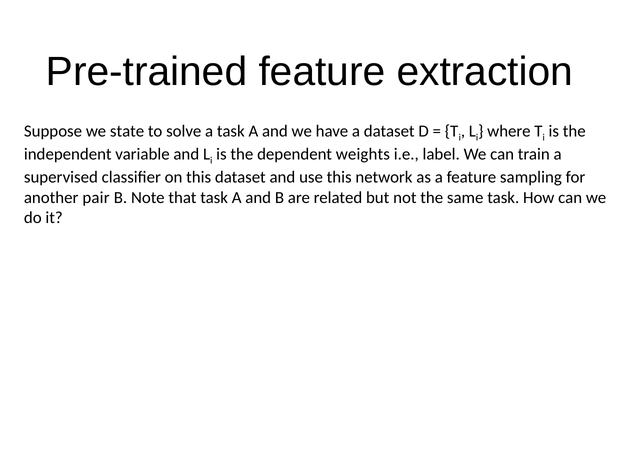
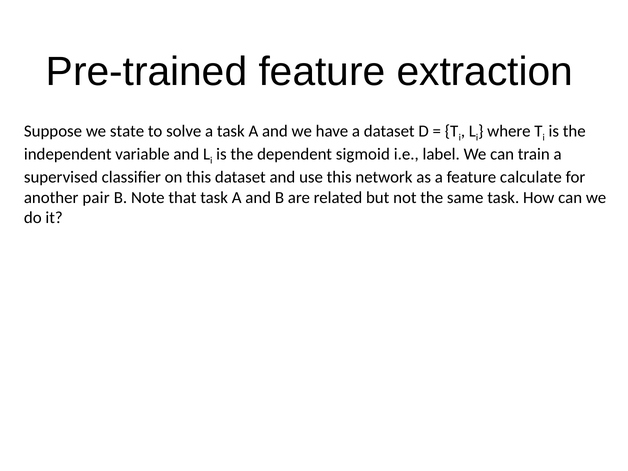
weights: weights -> sigmoid
sampling: sampling -> calculate
